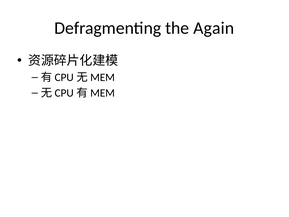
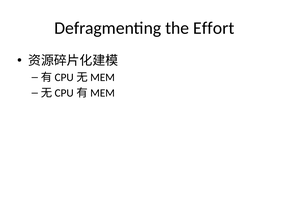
Again: Again -> Effort
